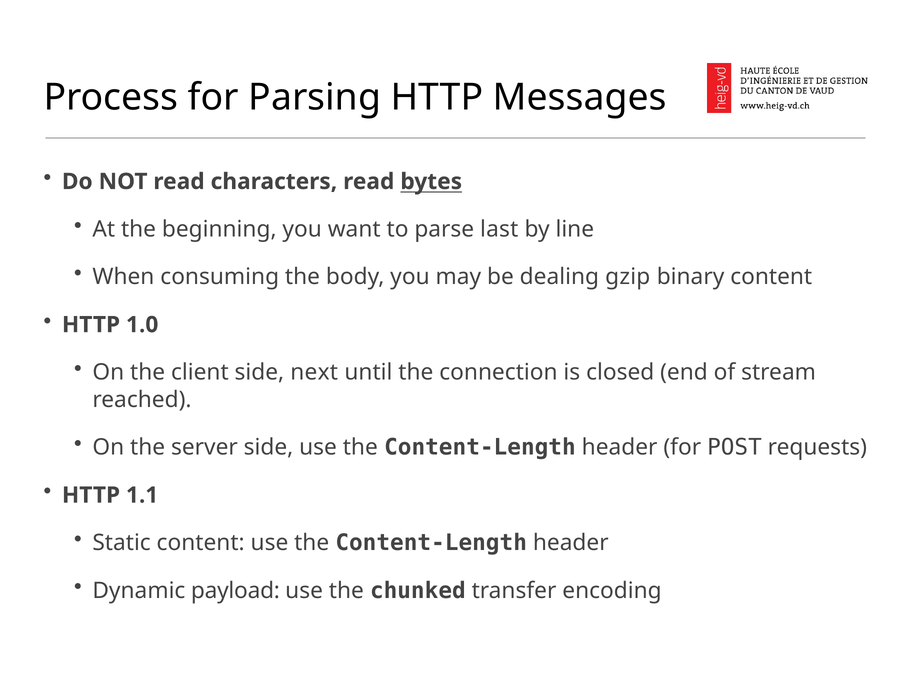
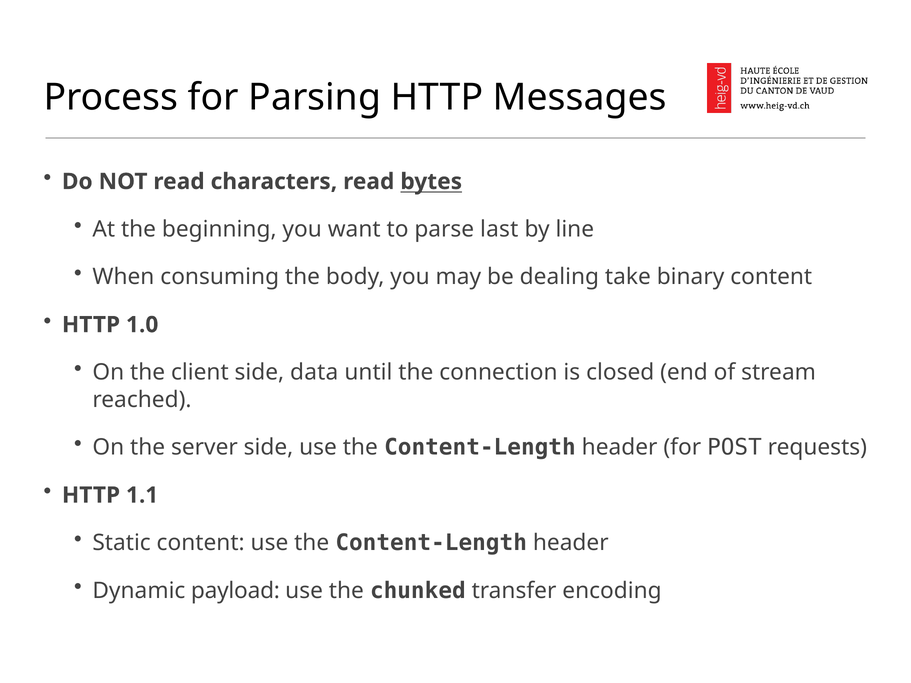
gzip: gzip -> take
next: next -> data
